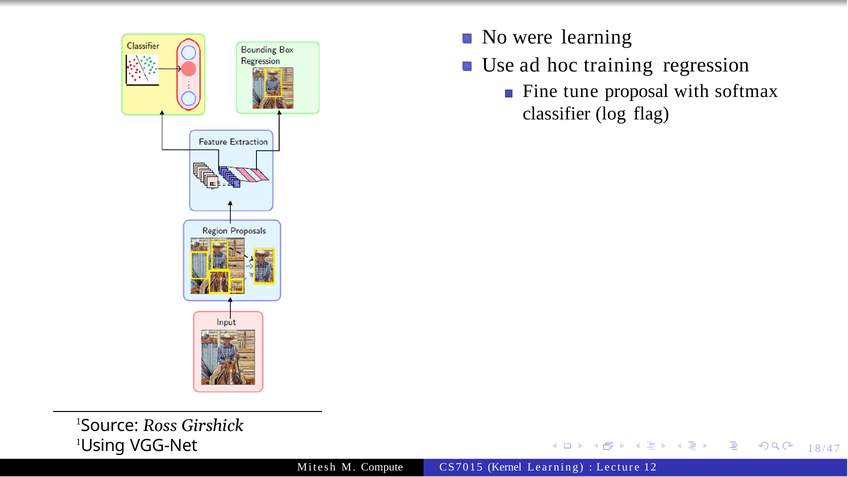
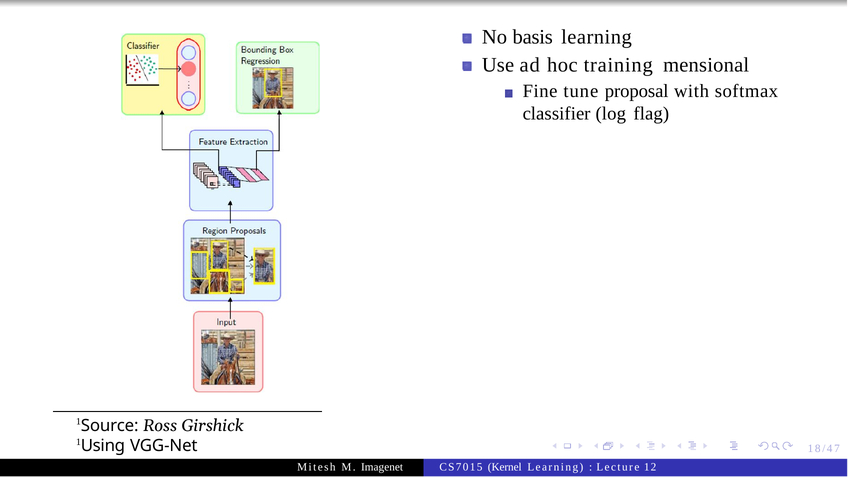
were: were -> basis
regression: regression -> mensional
Compute: Compute -> Imagenet
